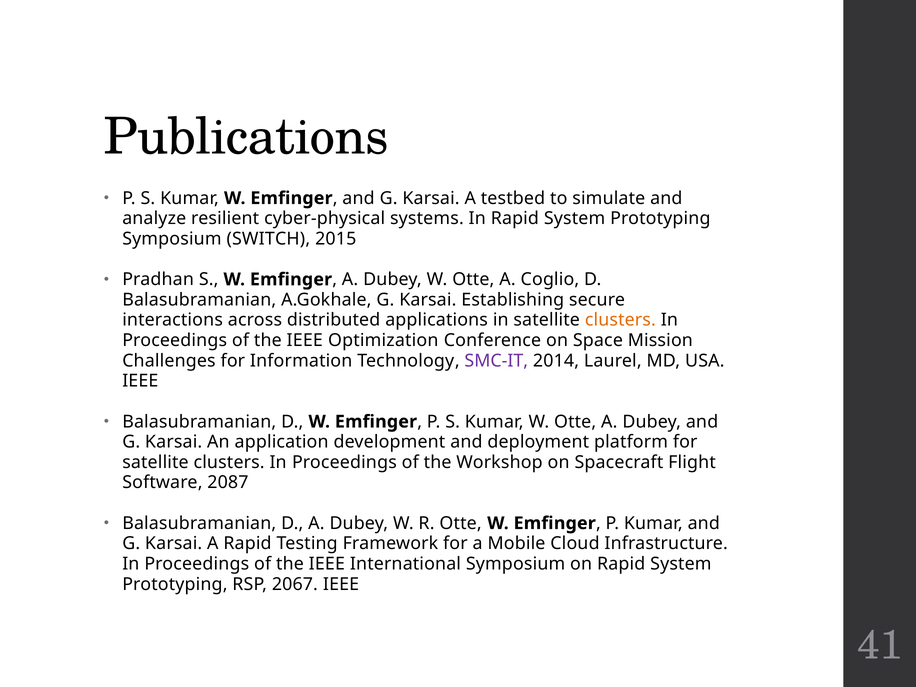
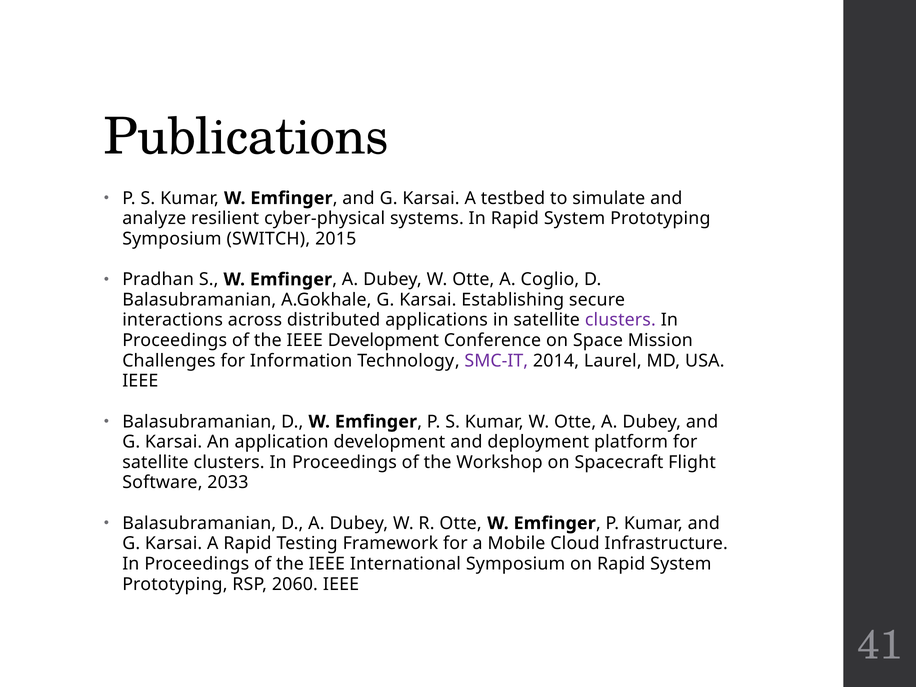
clusters at (620, 320) colour: orange -> purple
IEEE Optimization: Optimization -> Development
2087: 2087 -> 2033
2067: 2067 -> 2060
